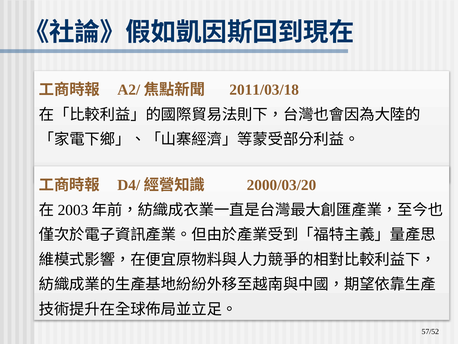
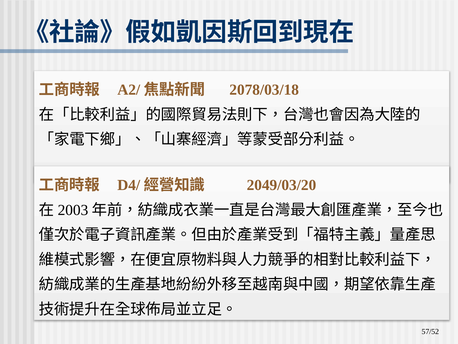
2011/03/18: 2011/03/18 -> 2078/03/18
2000/03/20: 2000/03/20 -> 2049/03/20
